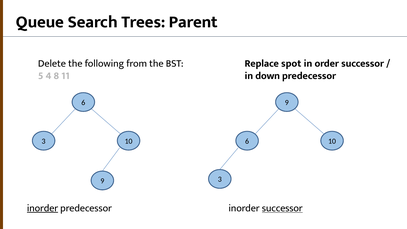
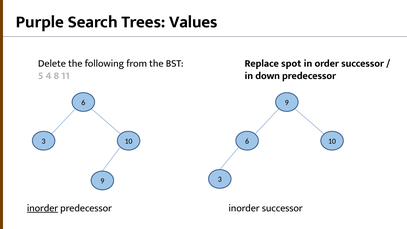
Queue: Queue -> Purple
Parent: Parent -> Values
successor at (282, 208) underline: present -> none
